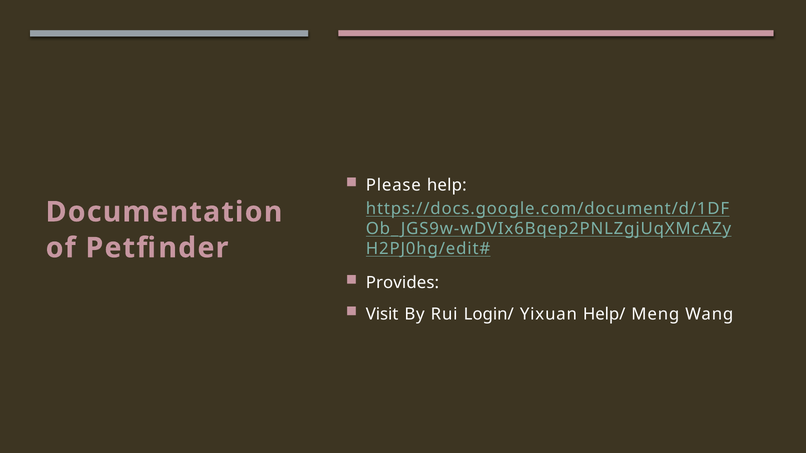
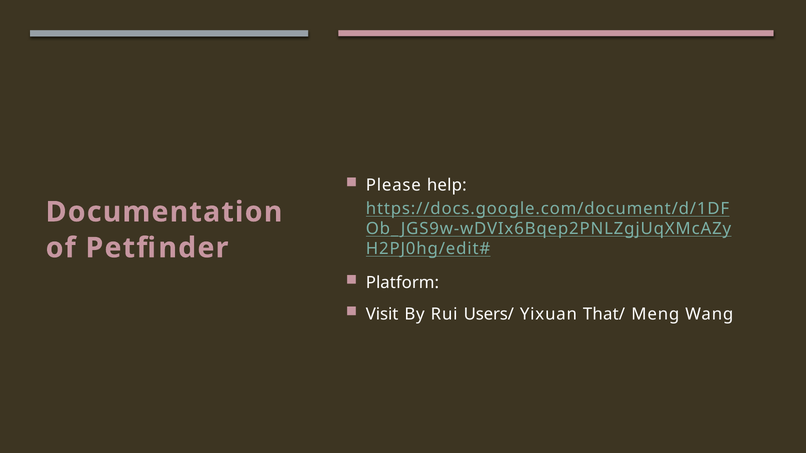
Provides: Provides -> Platform
Login/: Login/ -> Users/
Help/: Help/ -> That/
